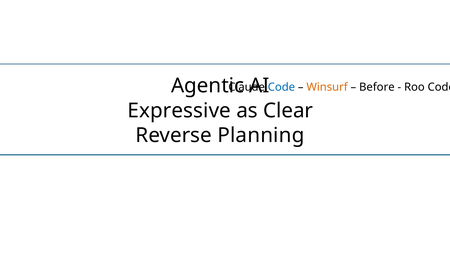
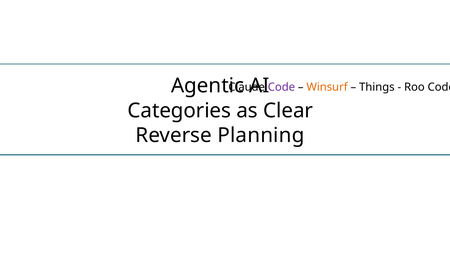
Code at (281, 87) colour: blue -> purple
Before: Before -> Things
Expressive: Expressive -> Categories
